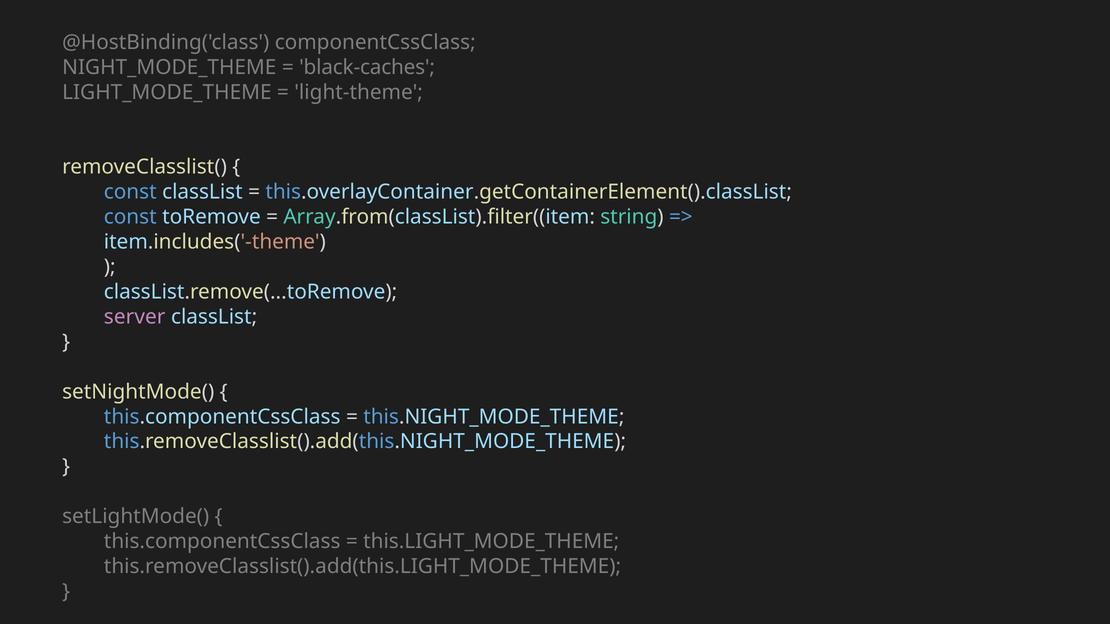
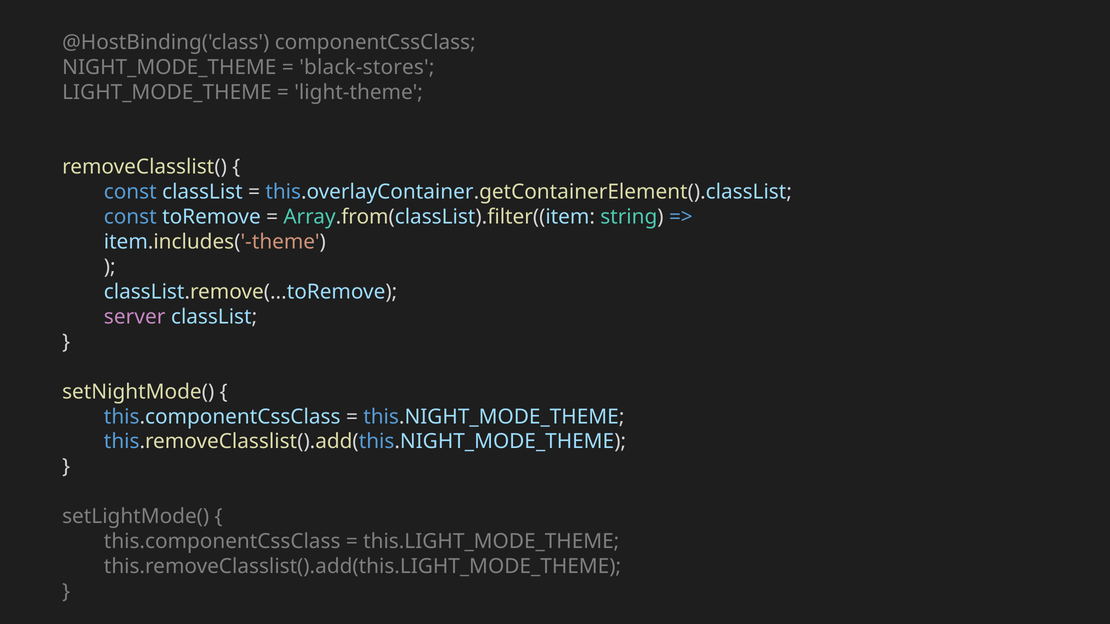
black-caches: black-caches -> black-stores
